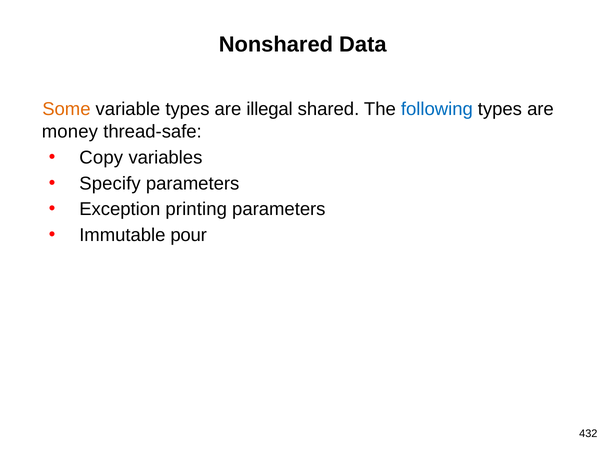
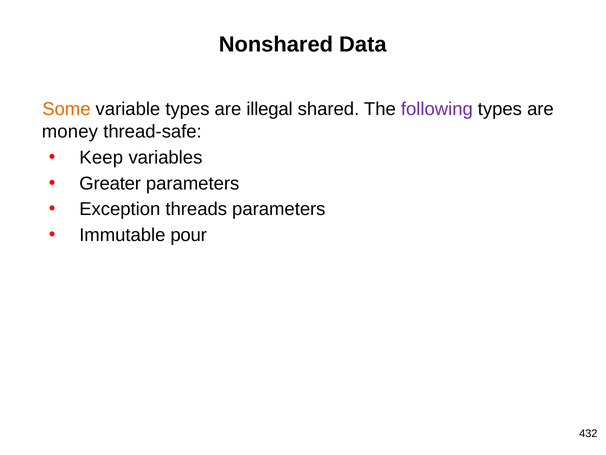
following colour: blue -> purple
Copy: Copy -> Keep
Specify: Specify -> Greater
printing: printing -> threads
